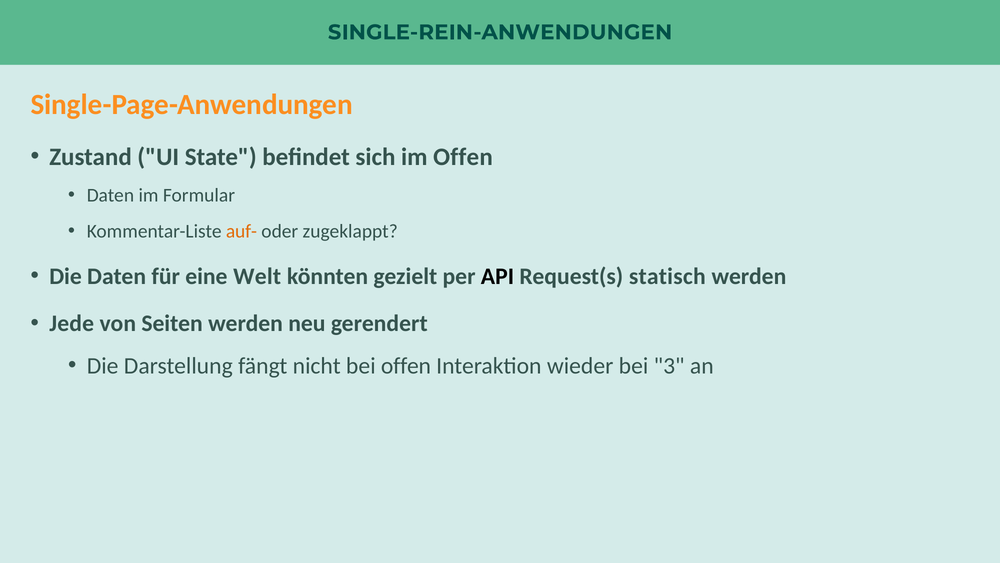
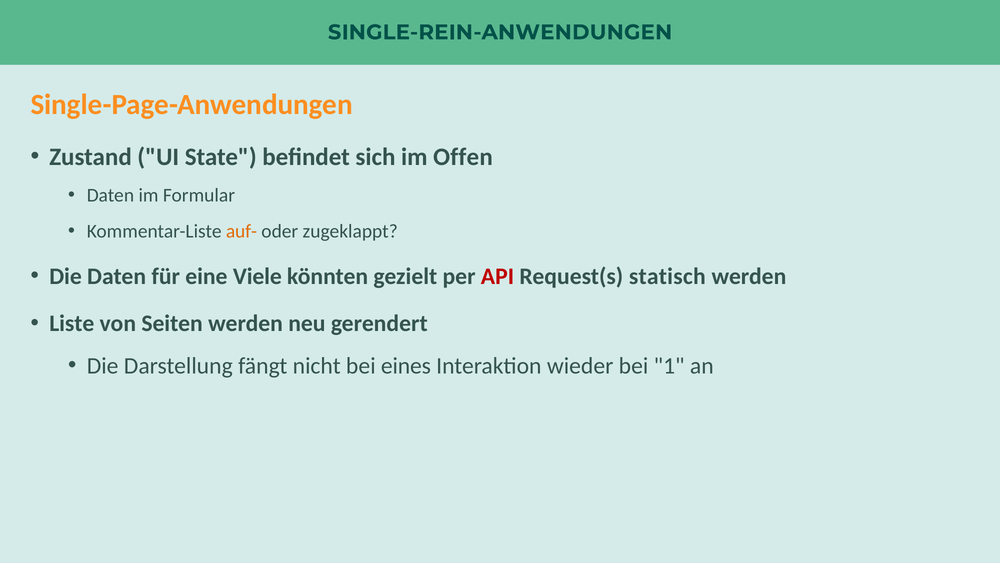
Welt: Welt -> Viele
API colour: black -> red
Jede: Jede -> Liste
bei offen: offen -> eines
3: 3 -> 1
